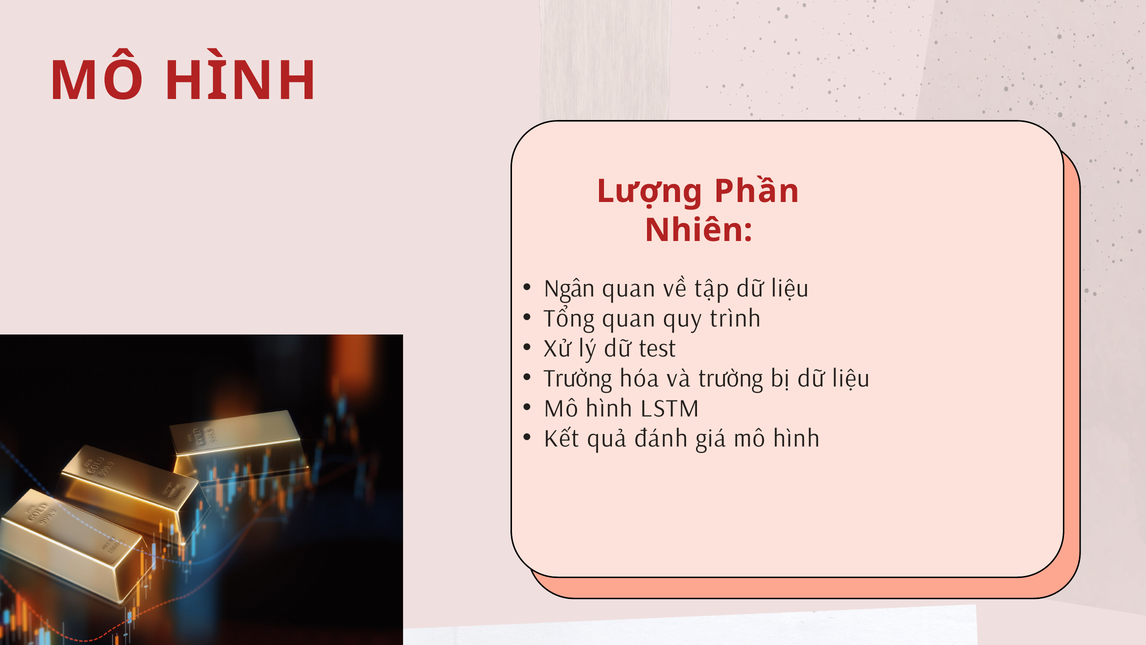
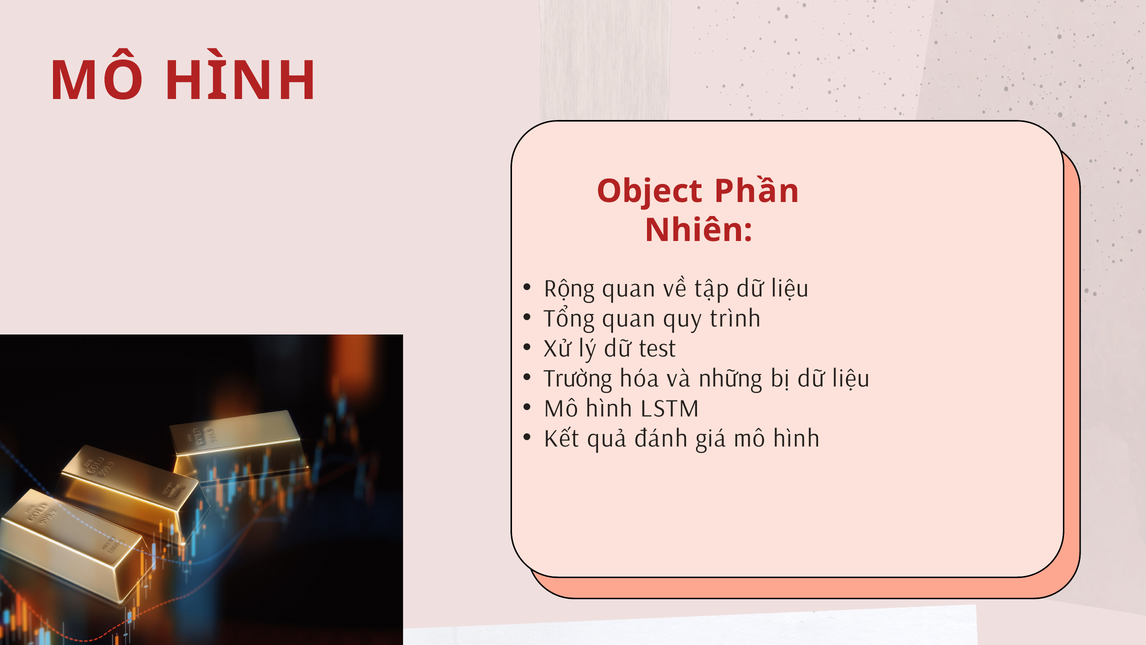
Lượng: Lượng -> Object
Ngân: Ngân -> Rộng
và trường: trường -> những
